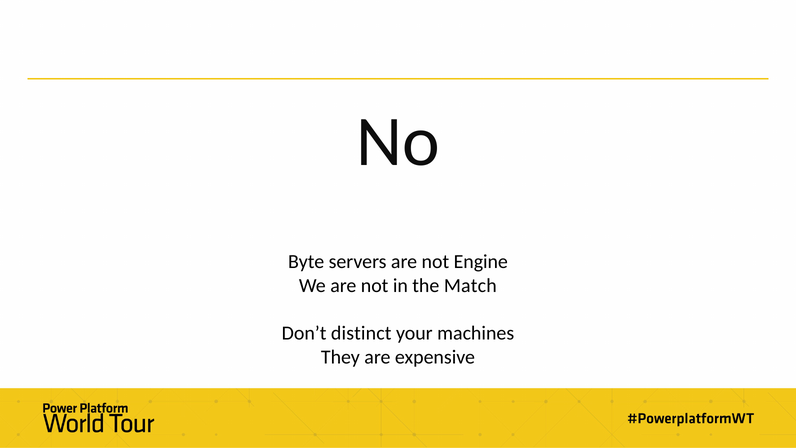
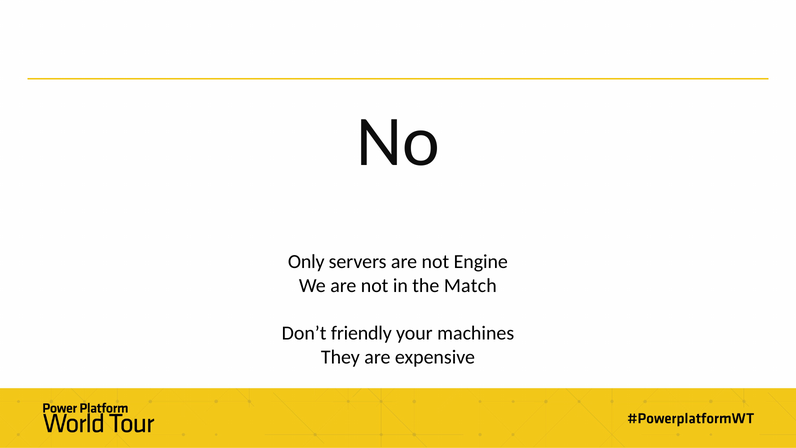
Byte: Byte -> Only
distinct: distinct -> friendly
